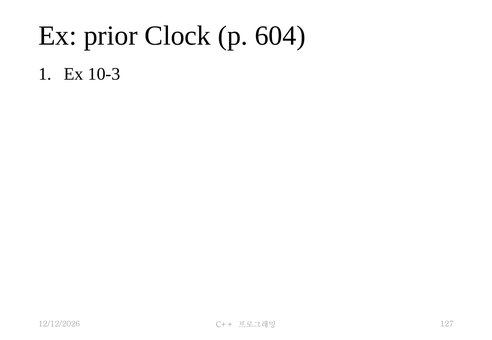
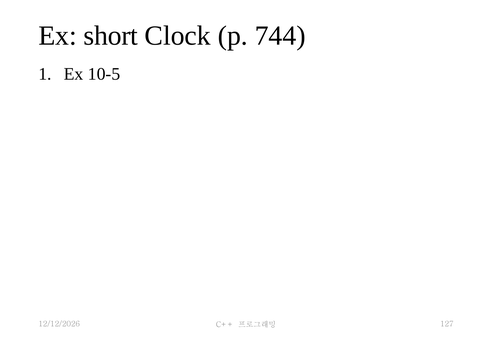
prior: prior -> short
604: 604 -> 744
10-3: 10-3 -> 10-5
